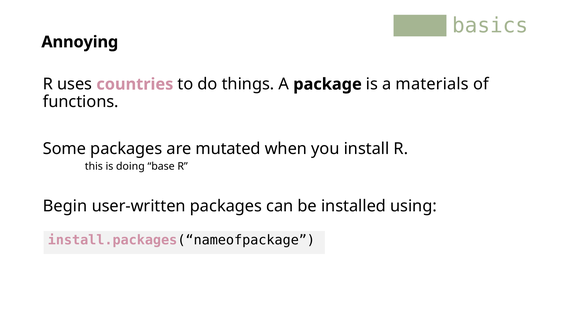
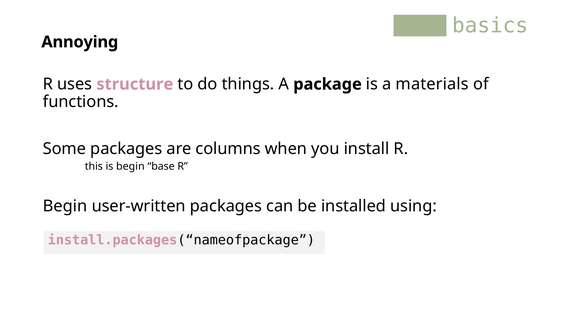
countries: countries -> structure
mutated: mutated -> columns
is doing: doing -> begin
